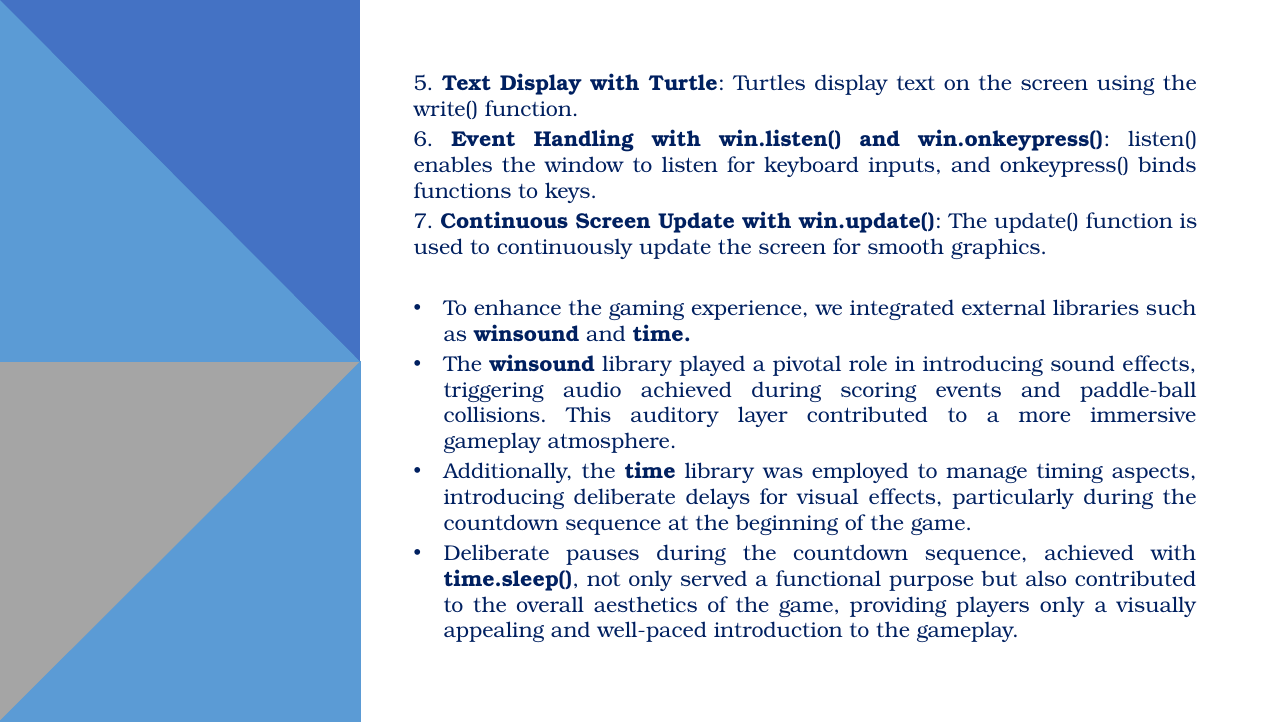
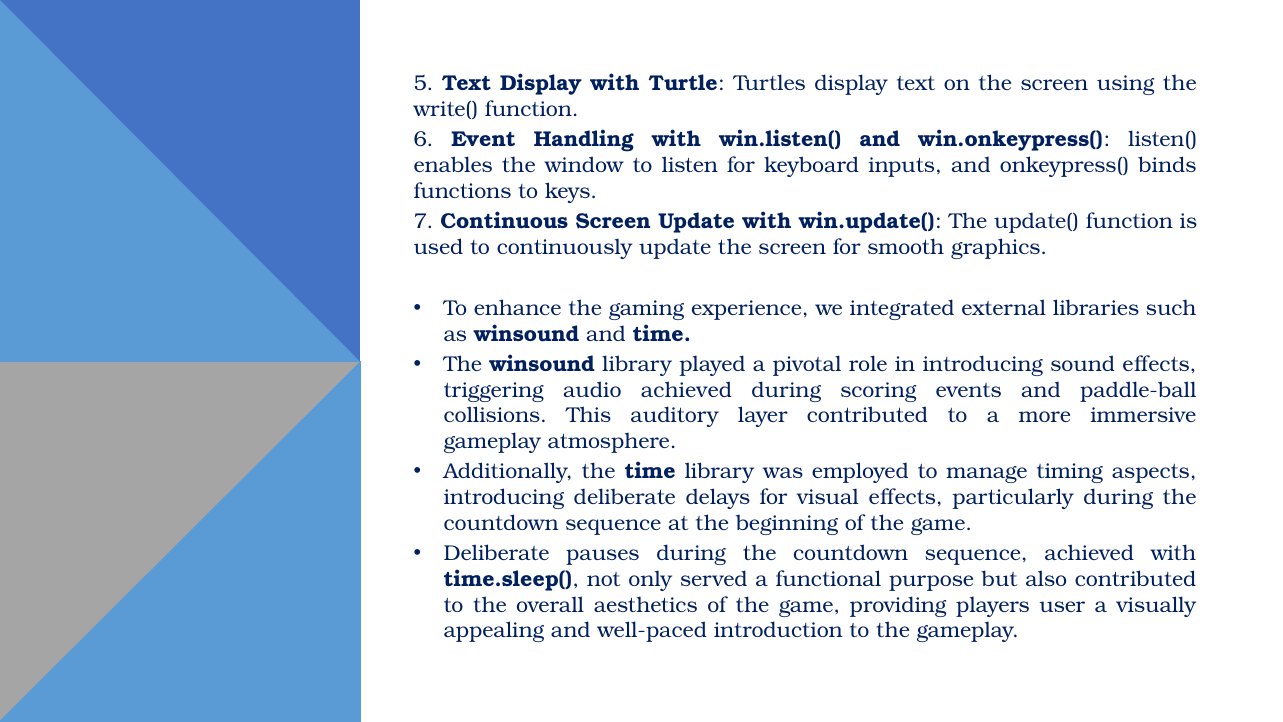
players only: only -> user
